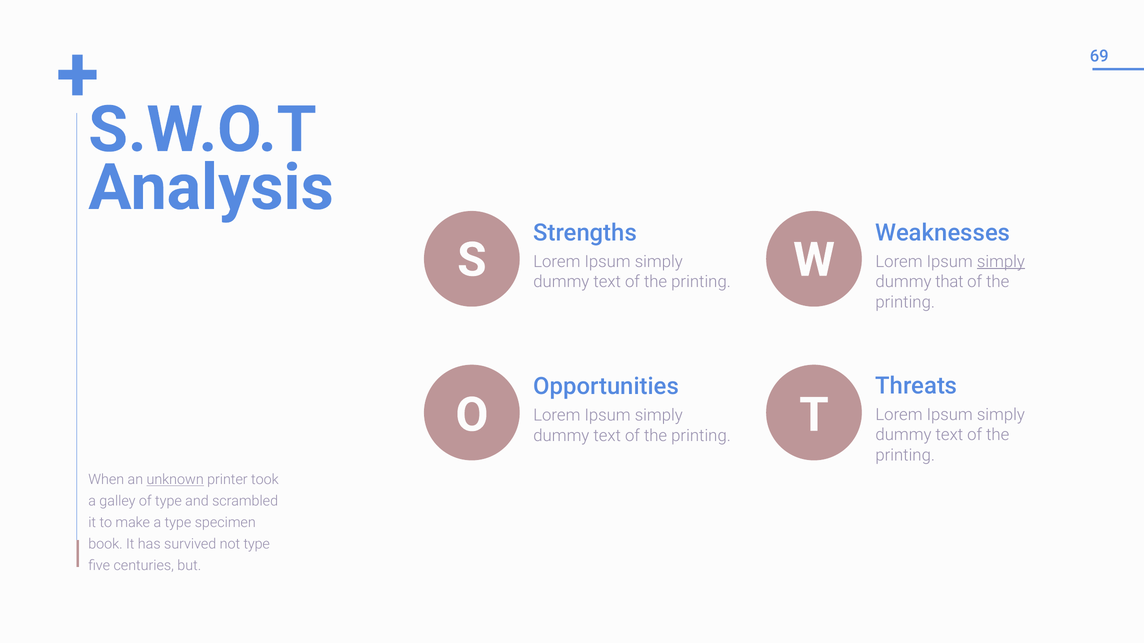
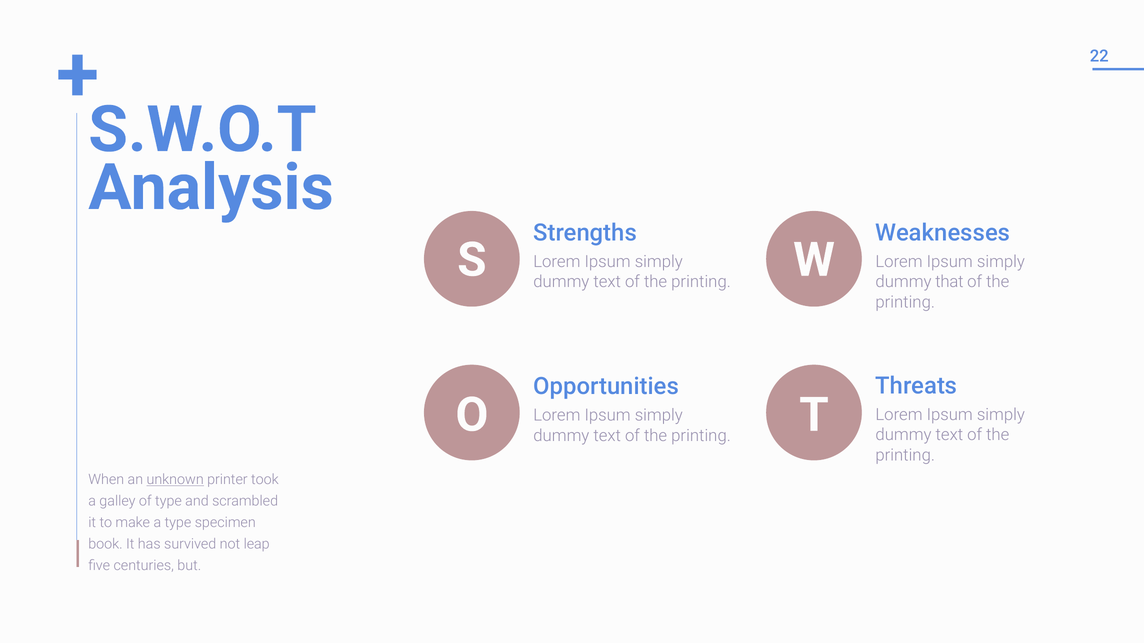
69: 69 -> 22
simply at (1001, 262) underline: present -> none
not type: type -> leap
